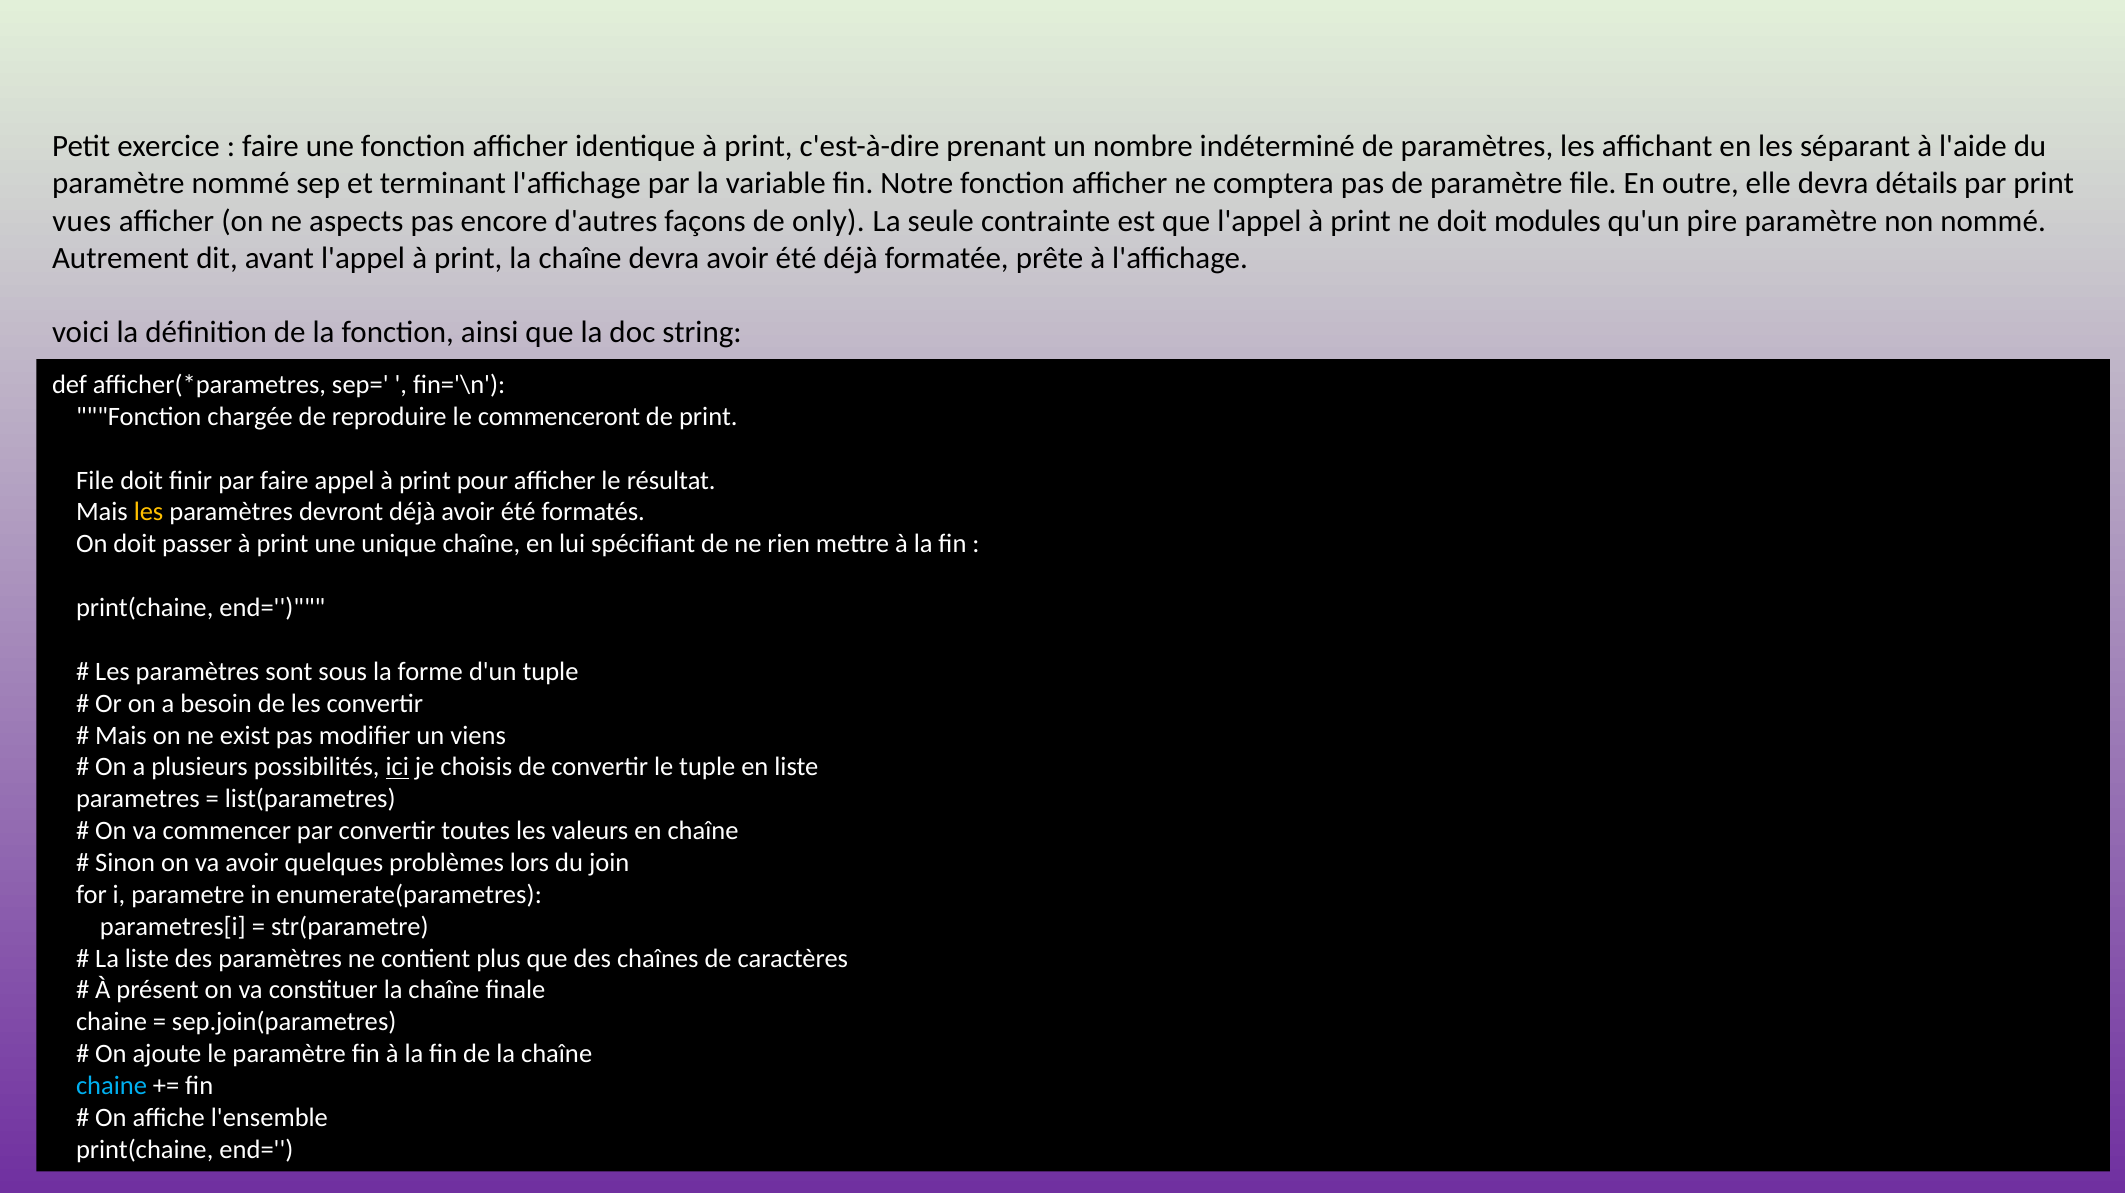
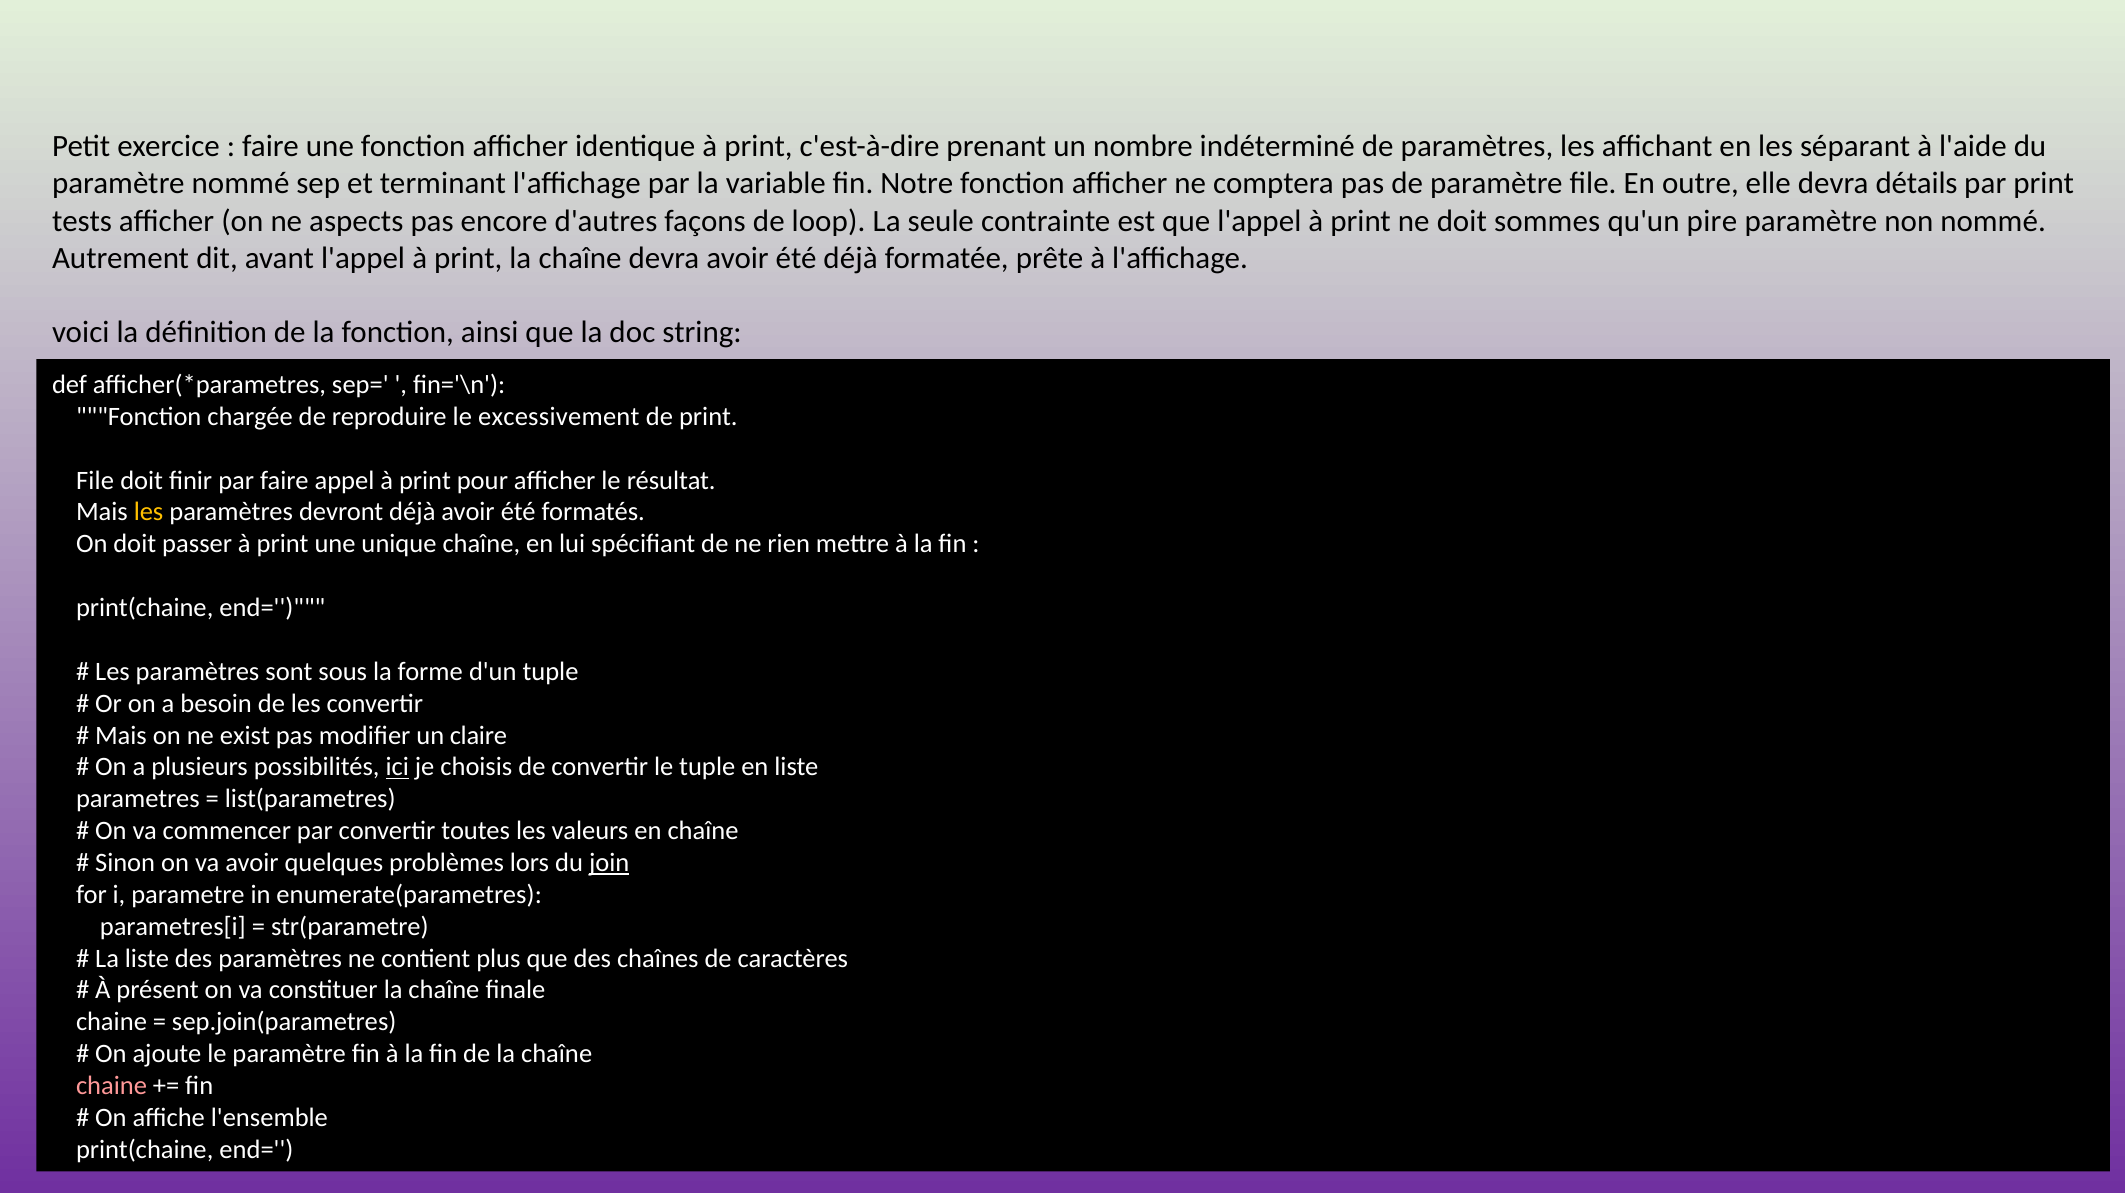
vues: vues -> tests
only: only -> loop
modules: modules -> sommes
commenceront: commenceront -> excessivement
viens: viens -> claire
join underline: none -> present
chaine at (112, 1086) colour: light blue -> pink
